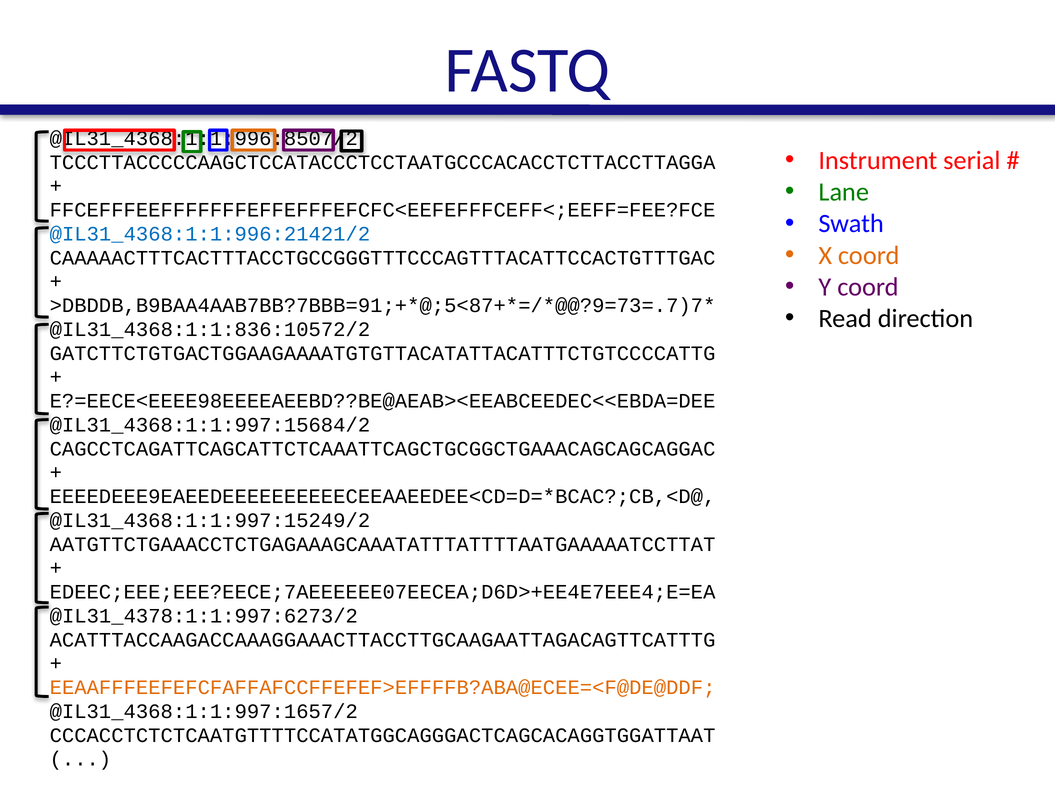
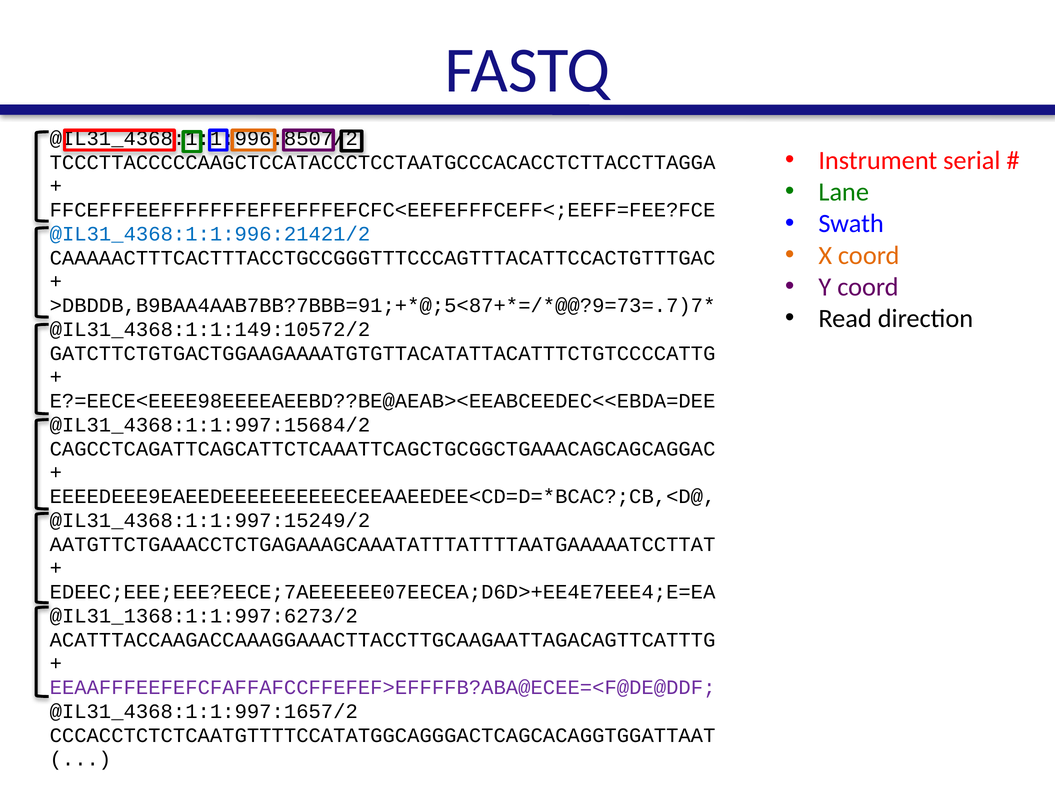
@IL31_4368:1:1:836:10572/2: @IL31_4368:1:1:836:10572/2 -> @IL31_4368:1:1:149:10572/2
@IL31_4378:1:1:997:6273/2: @IL31_4378:1:1:997:6273/2 -> @IL31_1368:1:1:997:6273/2
EEAAFFFEEFEFCFAFFAFCCFFEFEF>EFFFFB?ABA@ECEE=<F@DE@DDF colour: orange -> purple
